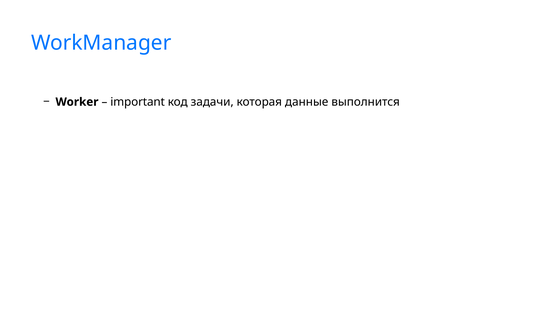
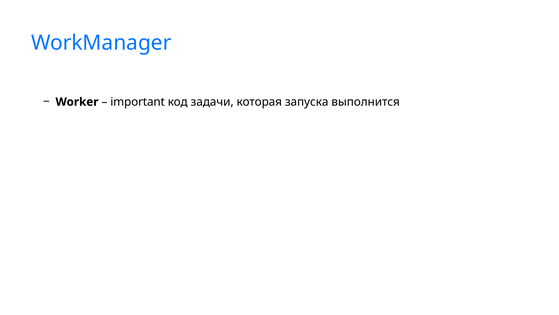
данные: данные -> запуска
